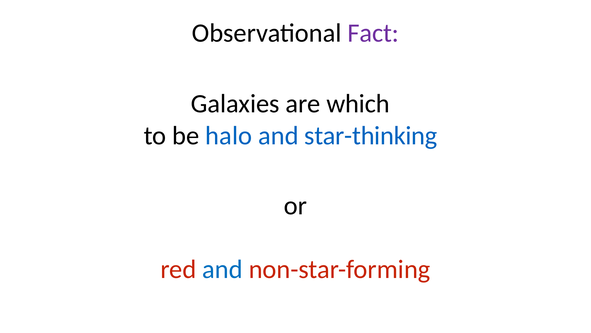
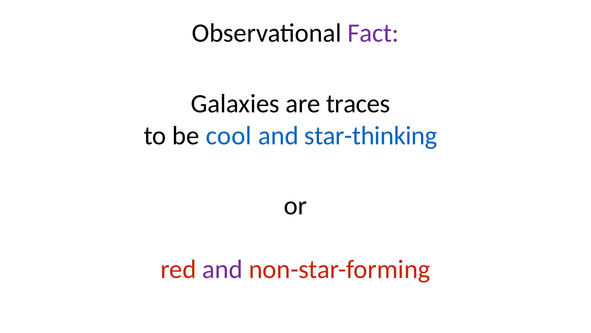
which: which -> traces
halo: halo -> cool
and at (222, 269) colour: blue -> purple
